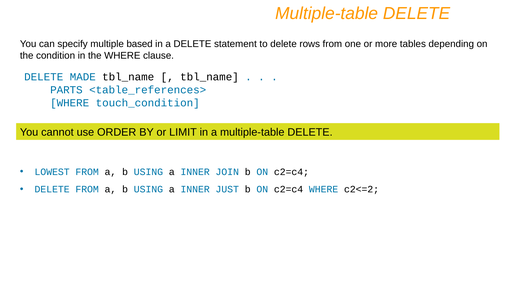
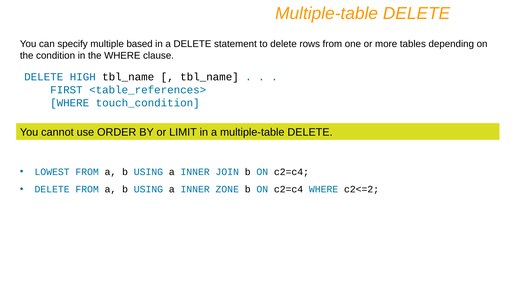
MADE: MADE -> HIGH
PARTS: PARTS -> FIRST
JUST: JUST -> ZONE
